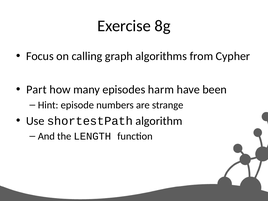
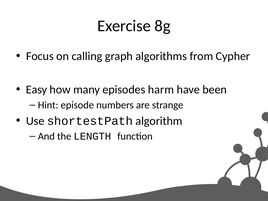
Part: Part -> Easy
